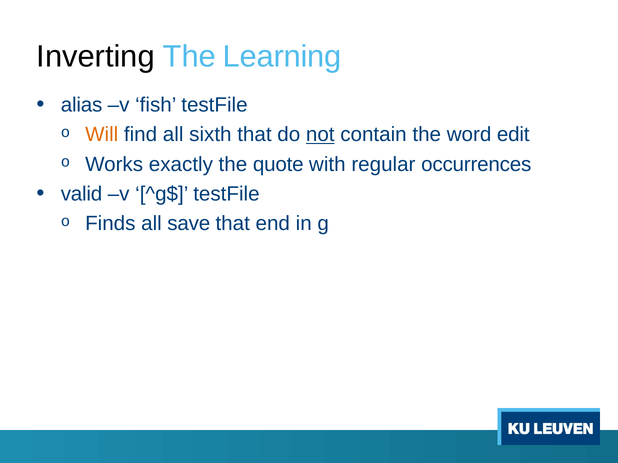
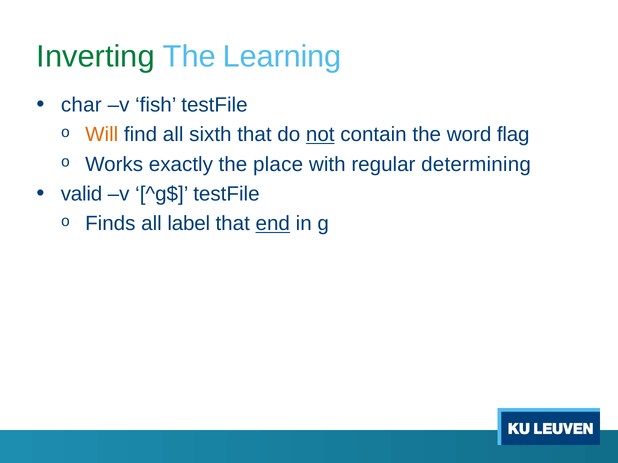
Inverting colour: black -> green
alias: alias -> char
edit: edit -> flag
quote: quote -> place
occurrences: occurrences -> determining
save: save -> label
end underline: none -> present
